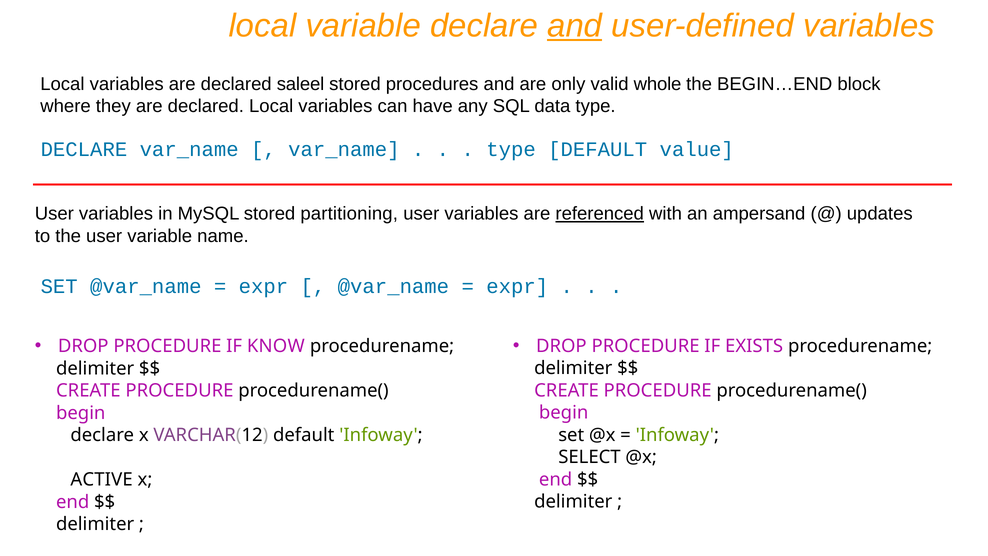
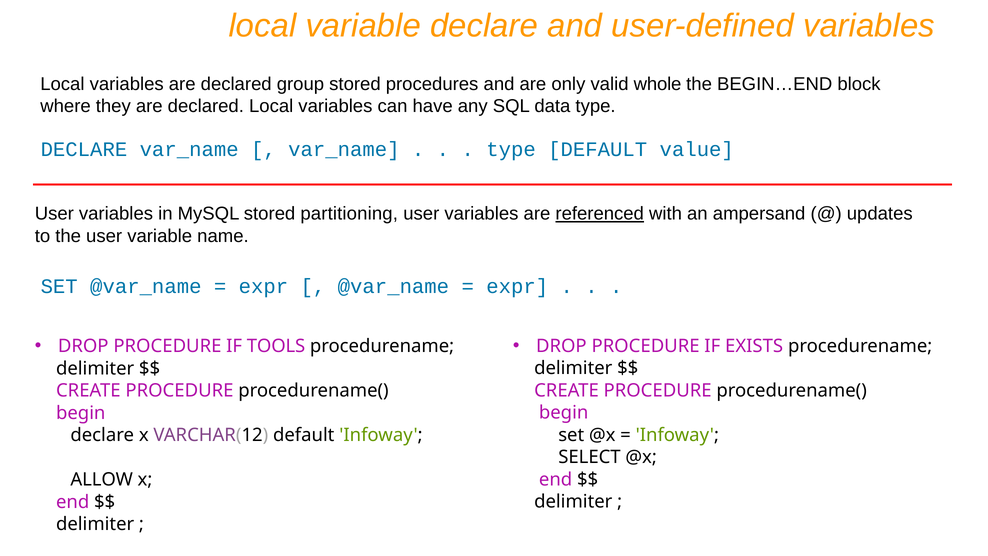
and at (575, 26) underline: present -> none
saleel: saleel -> group
KNOW: KNOW -> TOOLS
ACTIVE: ACTIVE -> ALLOW
